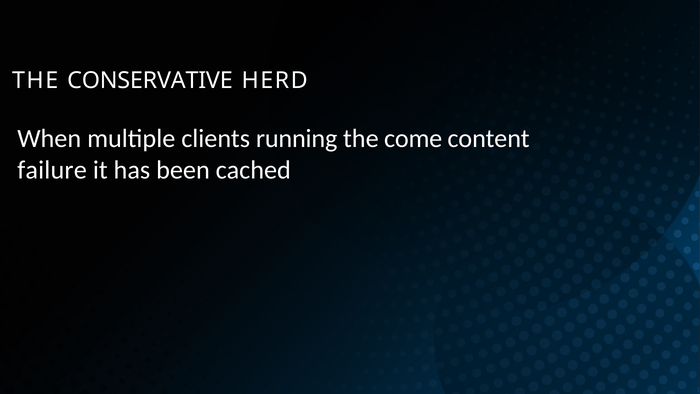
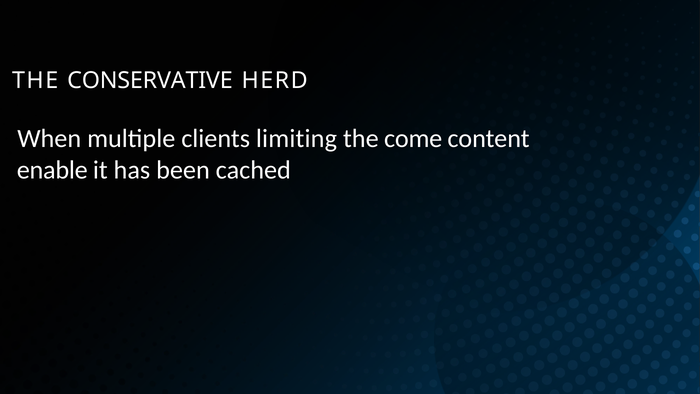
running: running -> limiting
failure: failure -> enable
